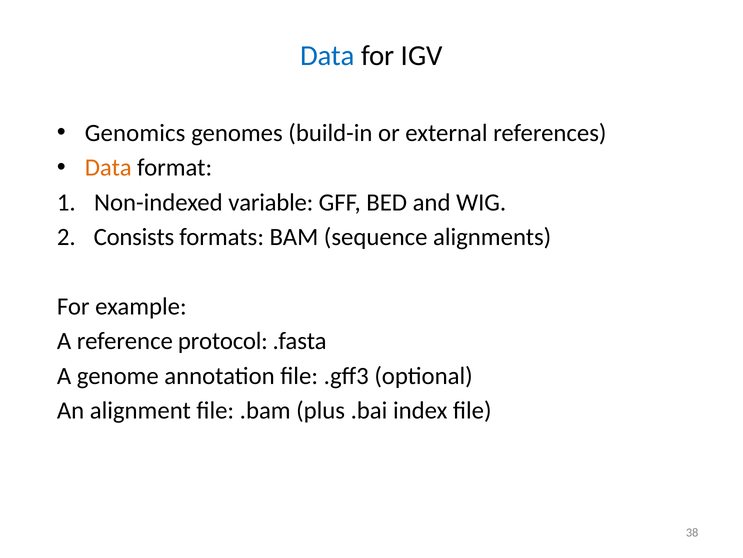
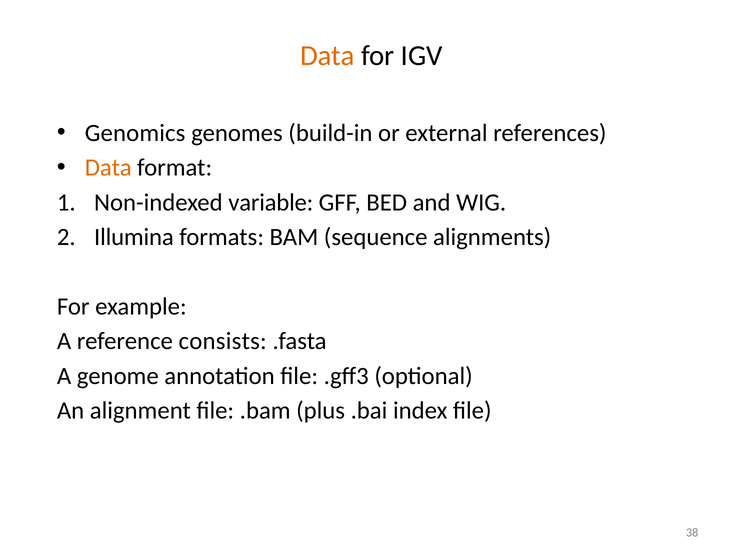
Data at (327, 56) colour: blue -> orange
Consists: Consists -> Illumina
protocol: protocol -> consists
